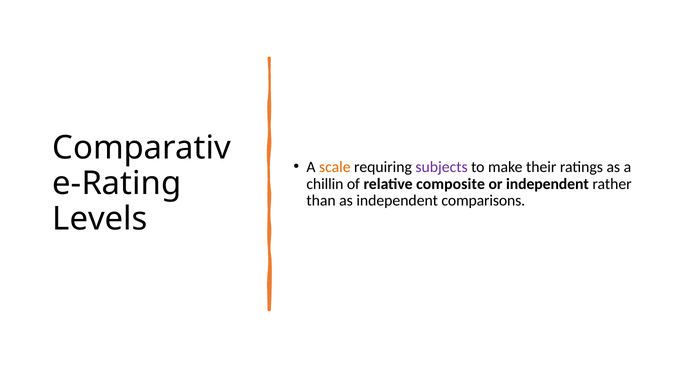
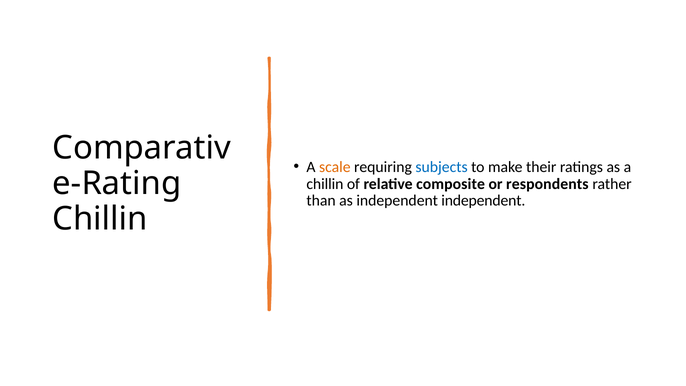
subjects colour: purple -> blue
or independent: independent -> respondents
independent comparisons: comparisons -> independent
Levels at (100, 219): Levels -> Chillin
